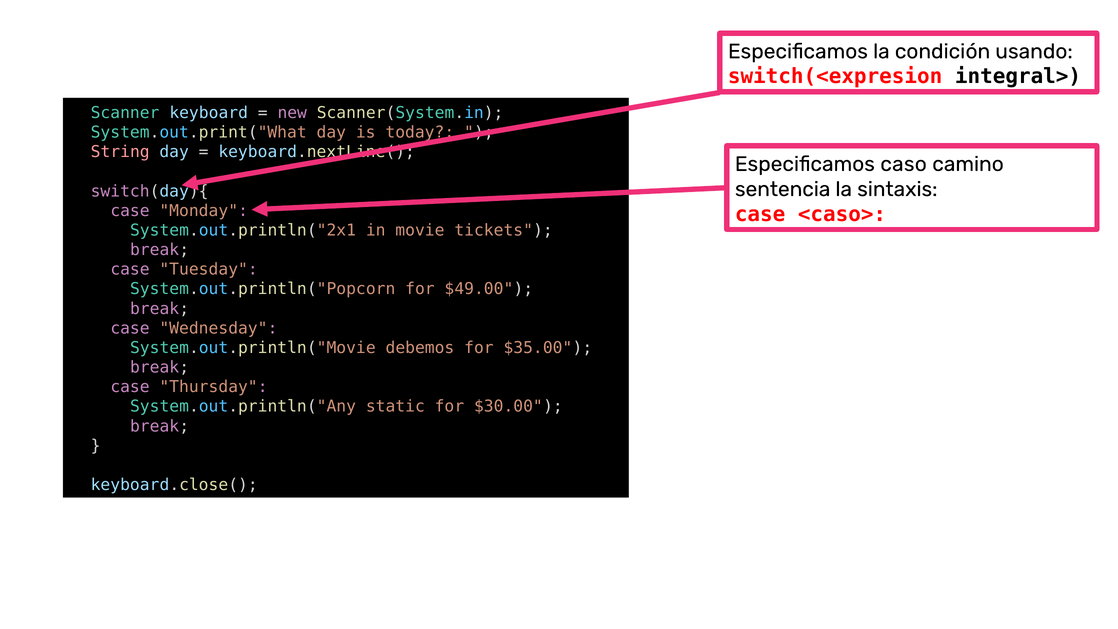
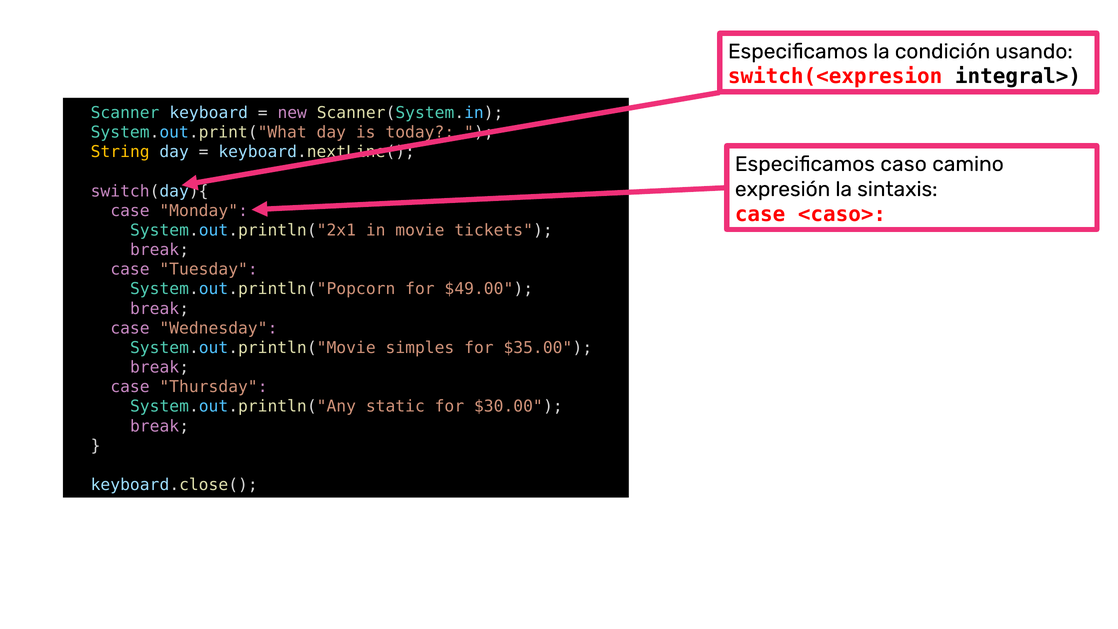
String colour: pink -> yellow
sentencia: sentencia -> expresión
debemos: debemos -> simples
